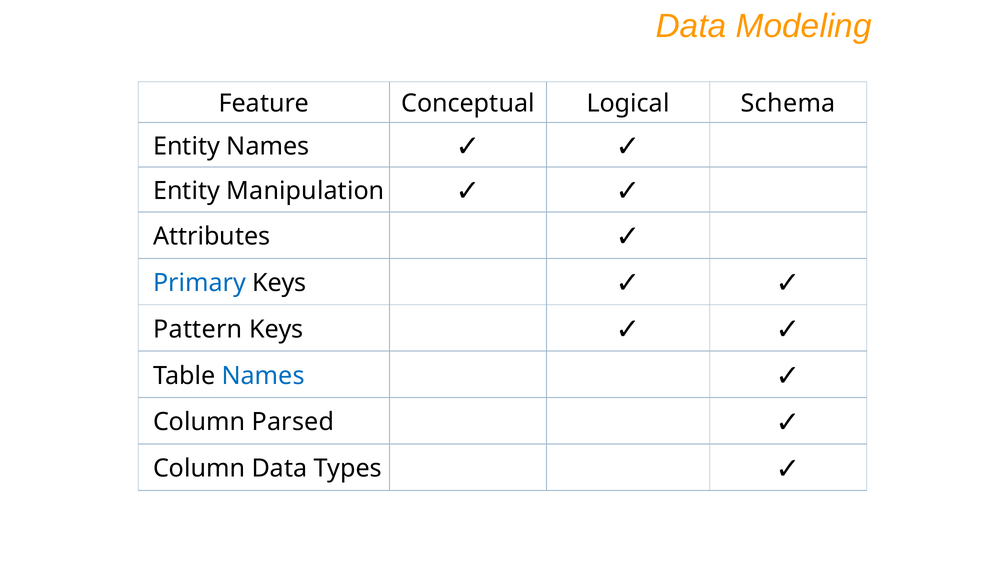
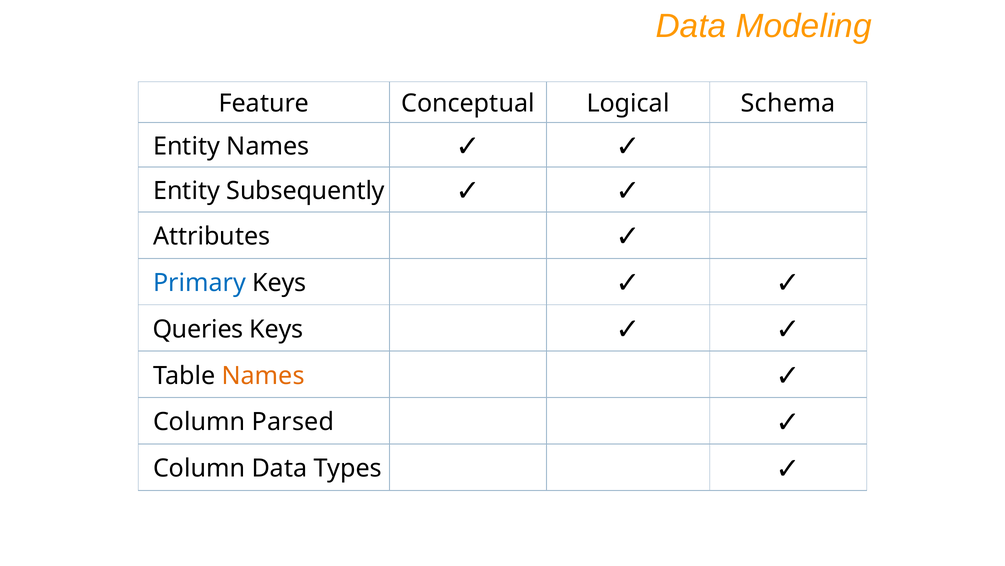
Manipulation: Manipulation -> Subsequently
Pattern: Pattern -> Queries
Names at (263, 375) colour: blue -> orange
